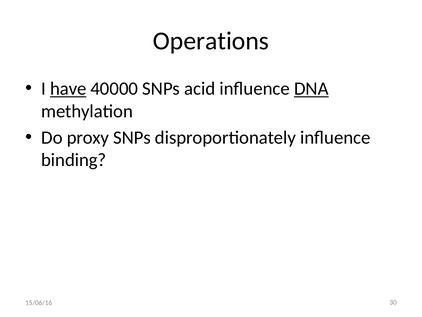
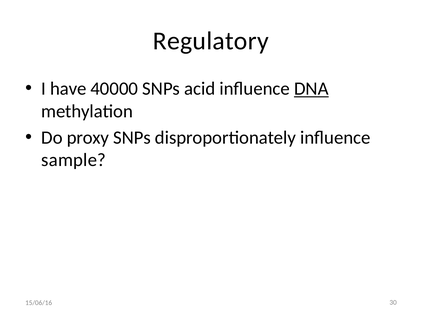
Operations: Operations -> Regulatory
have underline: present -> none
binding: binding -> sample
